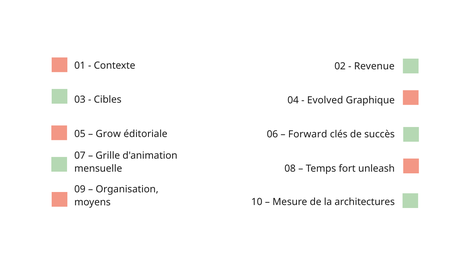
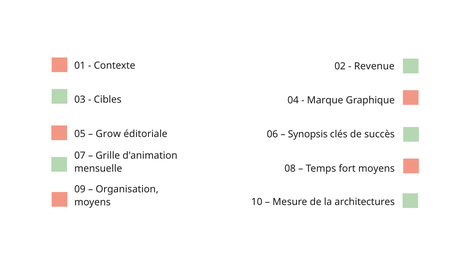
Evolved: Evolved -> Marque
Forward: Forward -> Synopsis
fort unleash: unleash -> moyens
